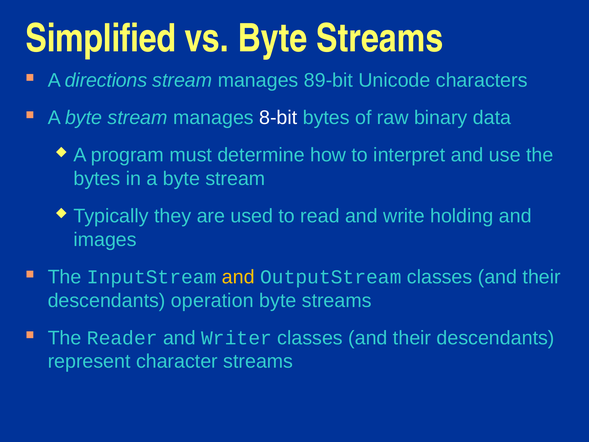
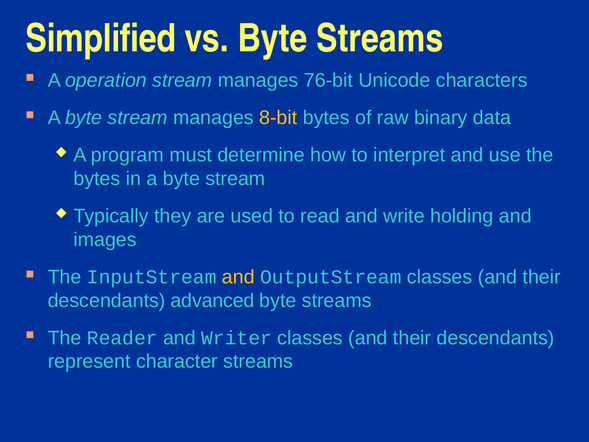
directions: directions -> operation
89-bit: 89-bit -> 76-bit
8-bit colour: white -> yellow
operation: operation -> advanced
